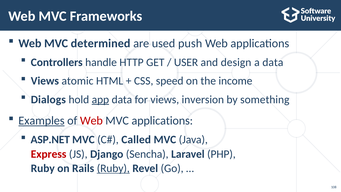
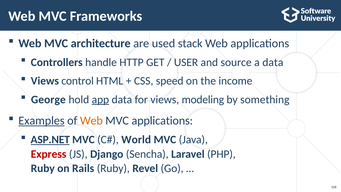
determined: determined -> architecture
push: push -> stack
design: design -> source
atomic: atomic -> control
Dialogs: Dialogs -> George
inversion: inversion -> modeling
Web at (91, 121) colour: red -> orange
ASP.NET underline: none -> present
Called: Called -> World
Ruby at (113, 168) underline: present -> none
